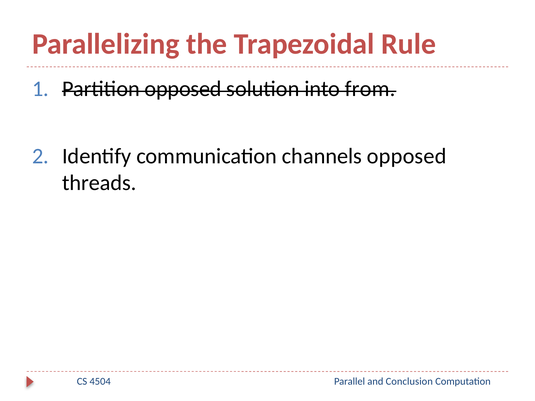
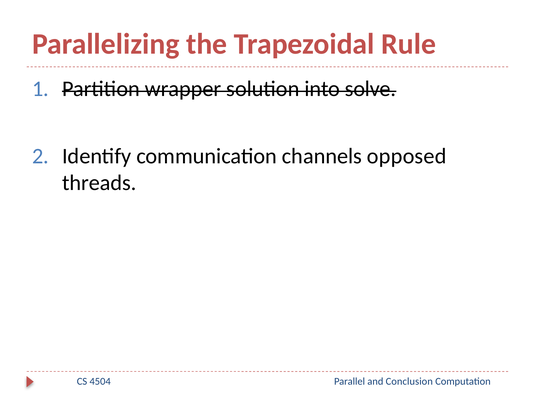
Partition opposed: opposed -> wrapper
from: from -> solve
